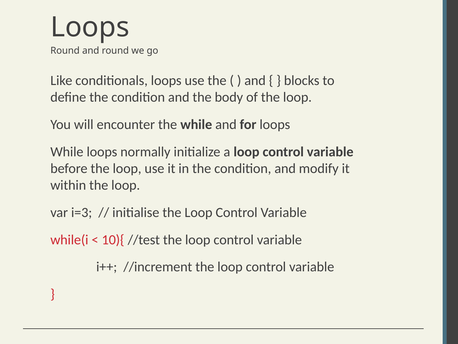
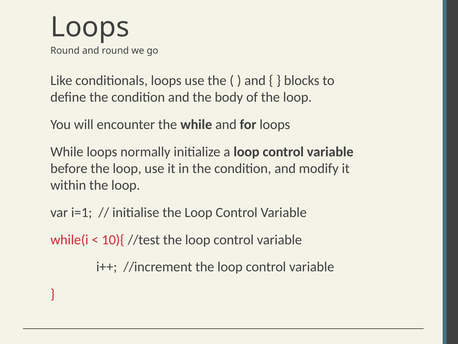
i=3: i=3 -> i=1
